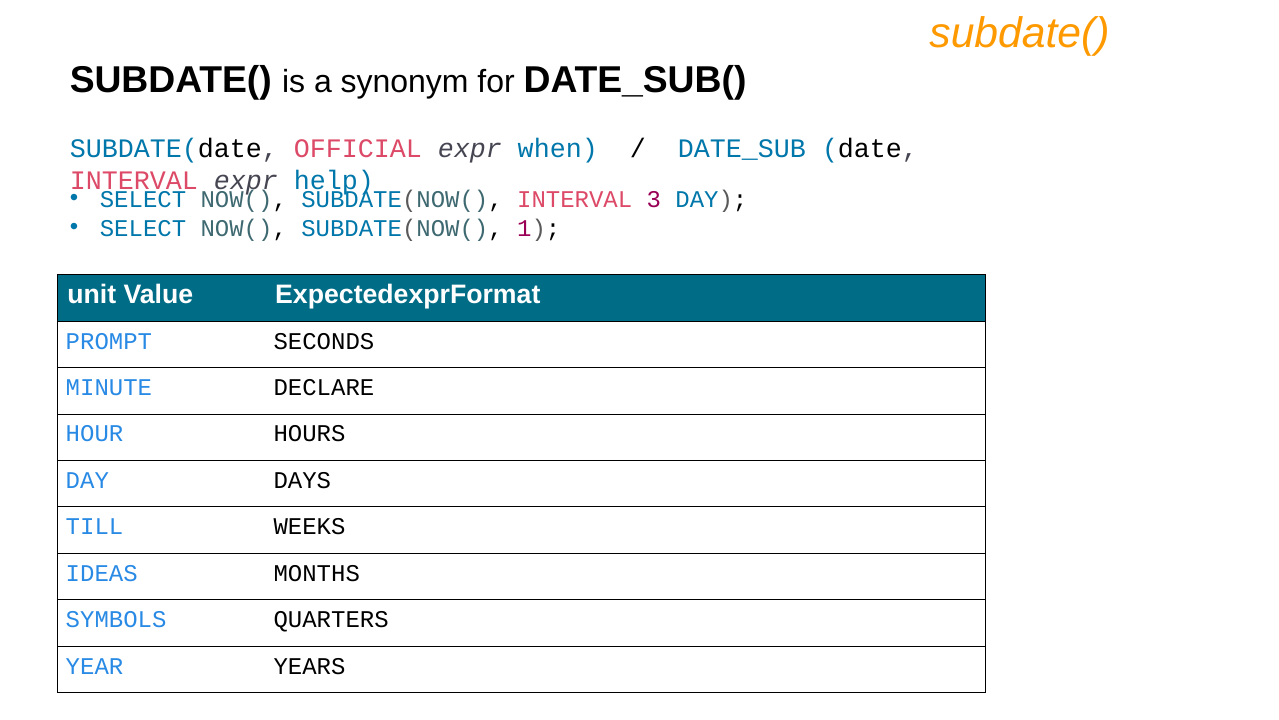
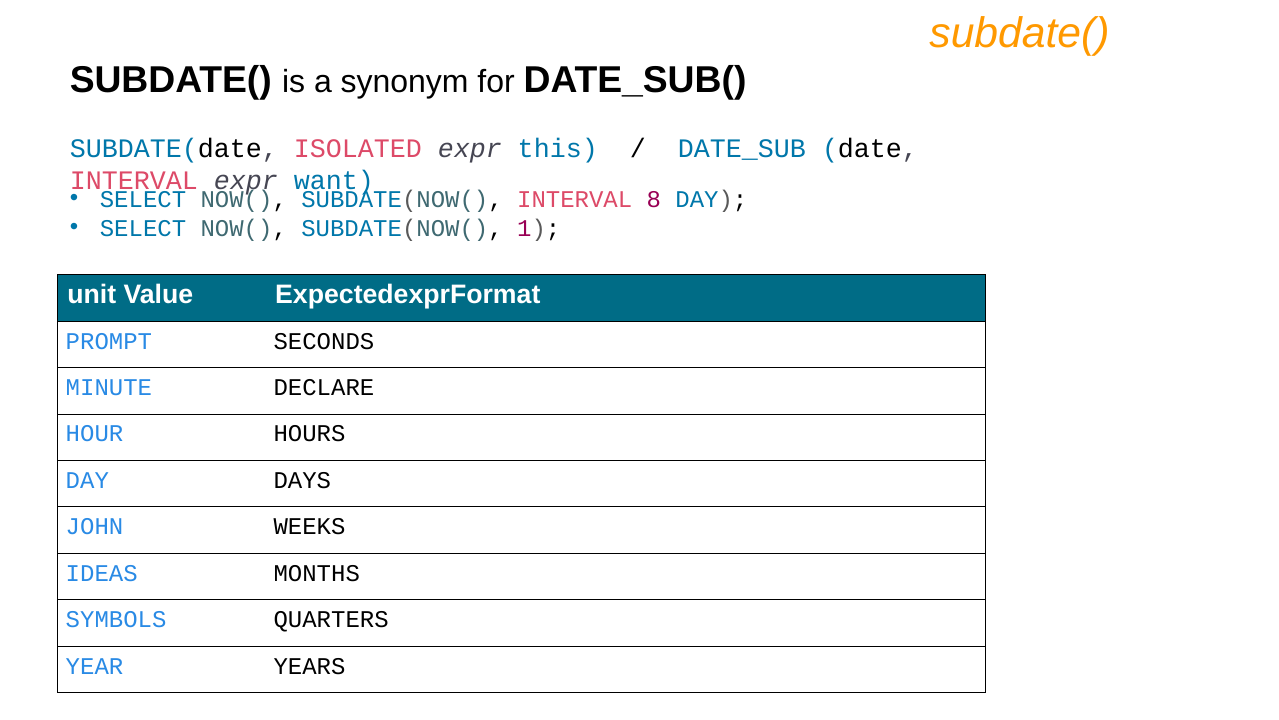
OFFICIAL: OFFICIAL -> ISOLATED
when: when -> this
help: help -> want
3: 3 -> 8
TILL: TILL -> JOHN
